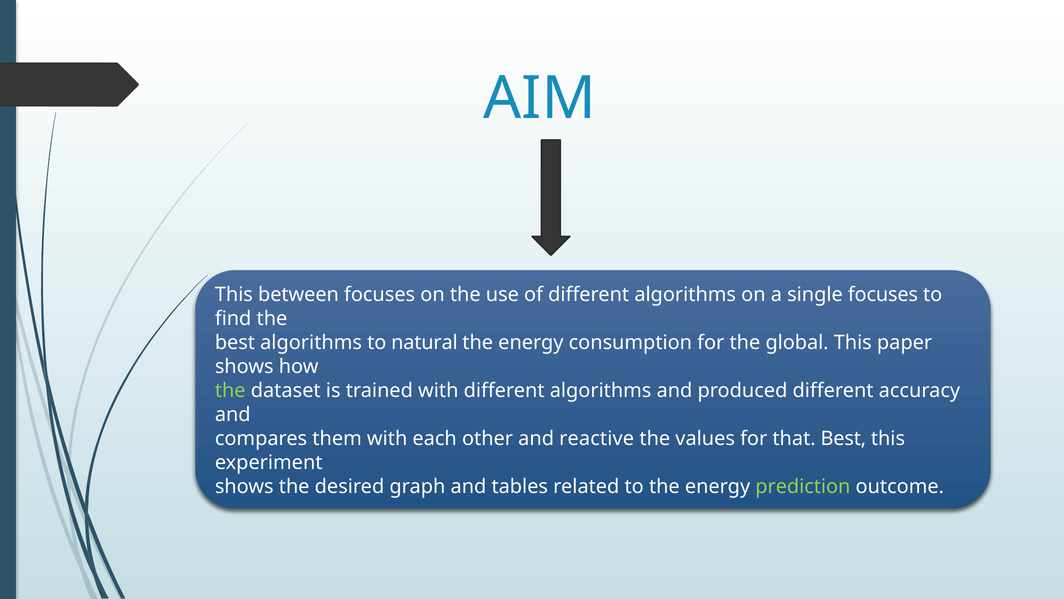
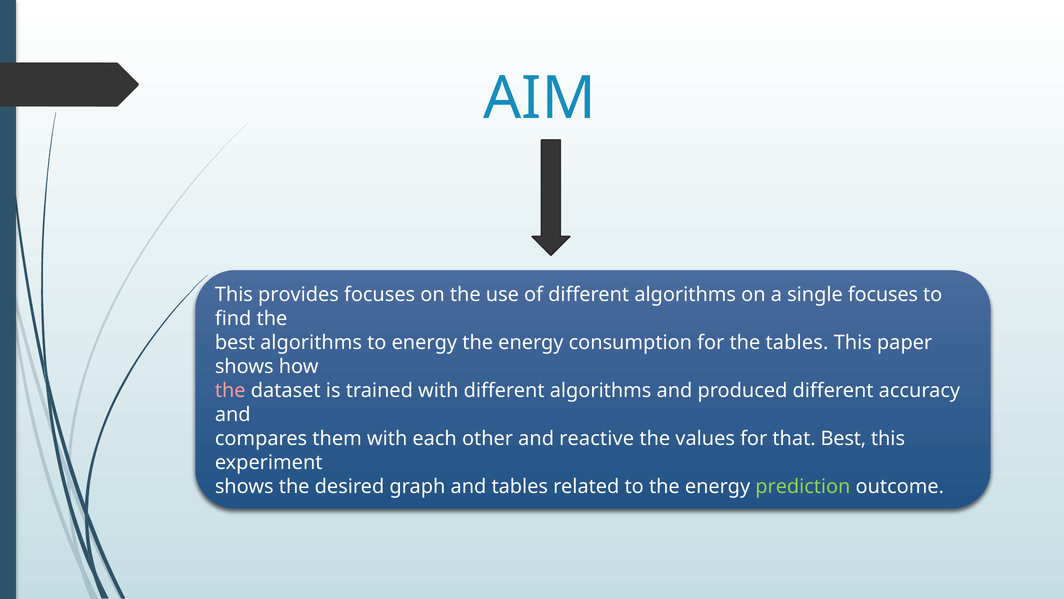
between: between -> provides
to natural: natural -> energy
the global: global -> tables
the at (230, 390) colour: light green -> pink
